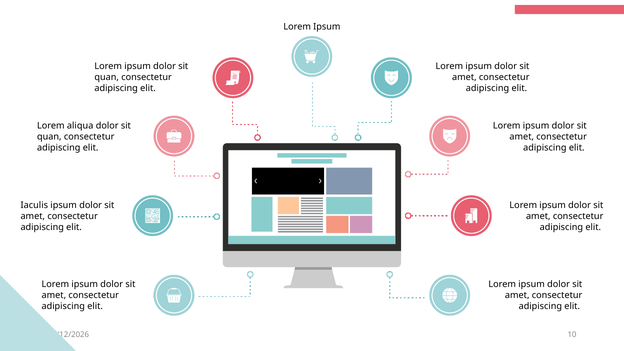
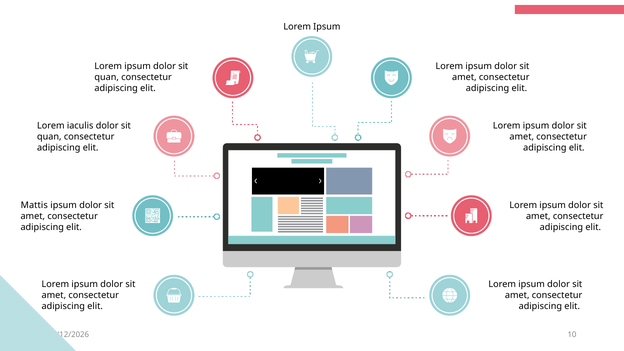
aliqua: aliqua -> iaculis
Iaculis: Iaculis -> Mattis
